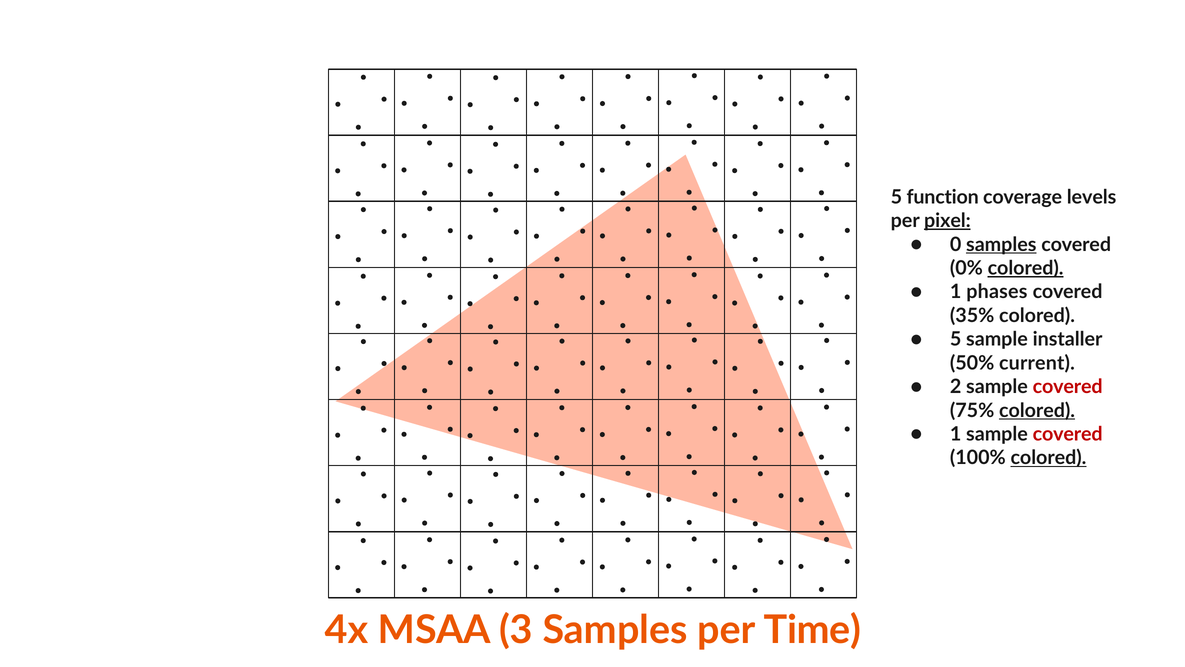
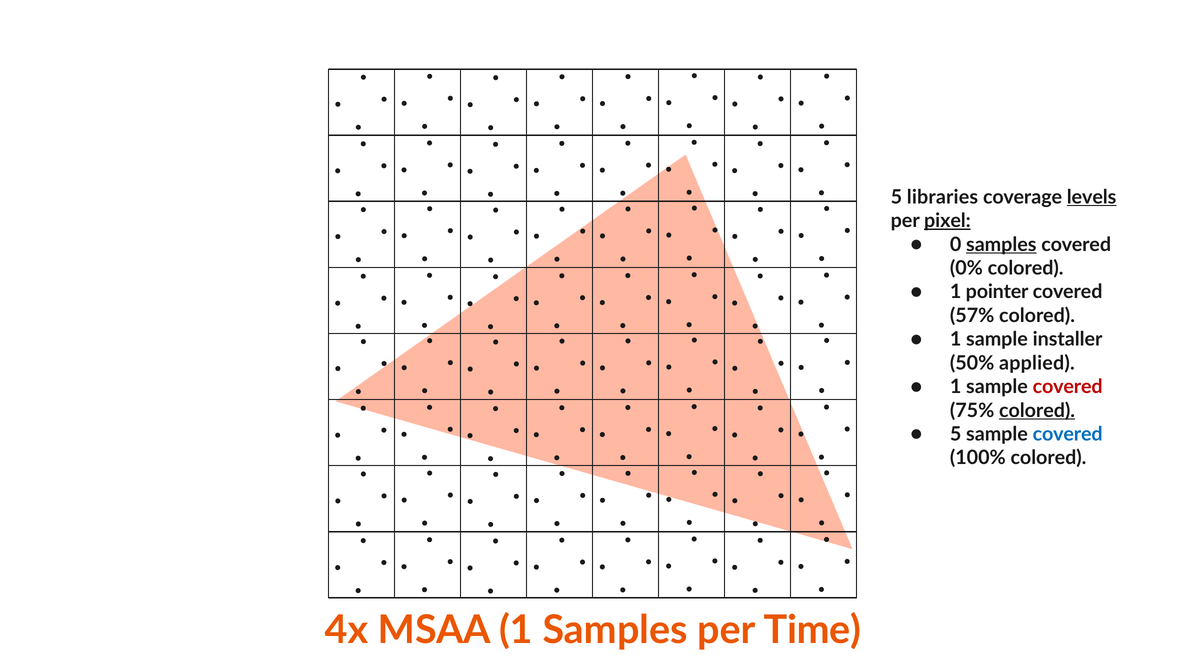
function: function -> libraries
levels underline: none -> present
colored at (1026, 268) underline: present -> none
phases: phases -> pointer
35%: 35% -> 57%
5 at (956, 339): 5 -> 1
current: current -> applied
2 at (956, 387): 2 -> 1
1 at (956, 434): 1 -> 5
covered at (1068, 434) colour: red -> blue
colored at (1048, 458) underline: present -> none
MSAA 3: 3 -> 1
